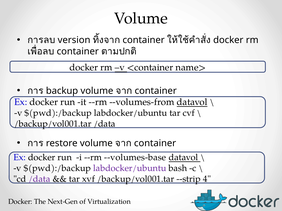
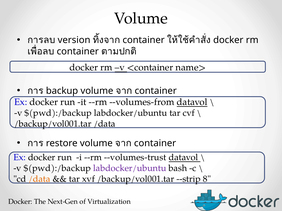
--volumes-base: --volumes-base -> --volumes-trust
/data at (39, 179) colour: purple -> orange
4: 4 -> 8
